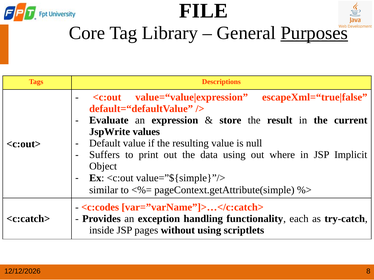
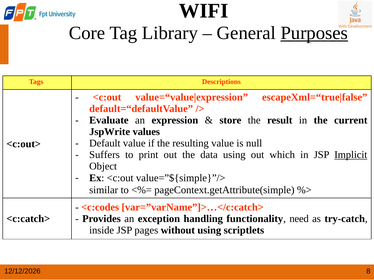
FILE: FILE -> WIFI
where: where -> which
Implicit underline: none -> present
each: each -> need
